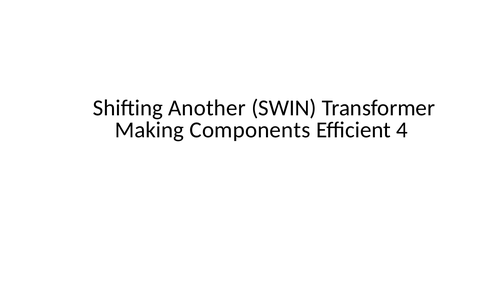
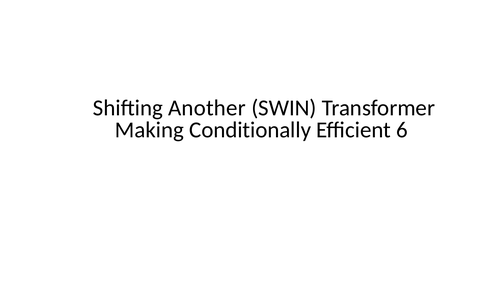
Components: Components -> Conditionally
4: 4 -> 6
